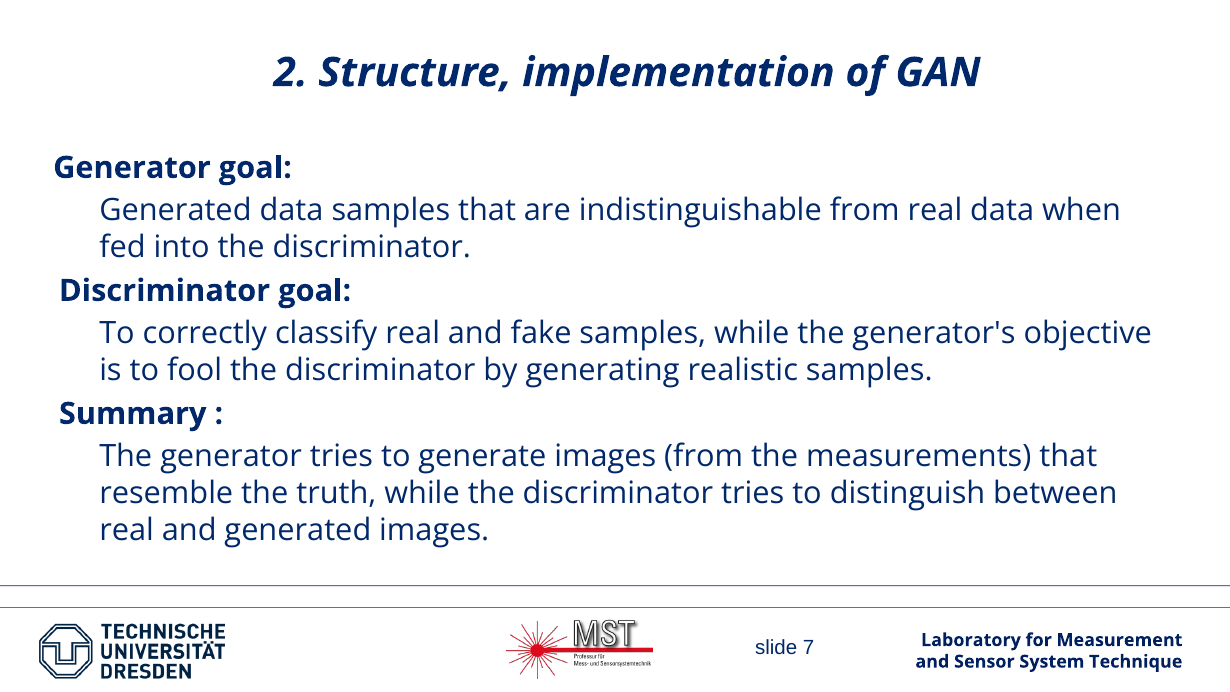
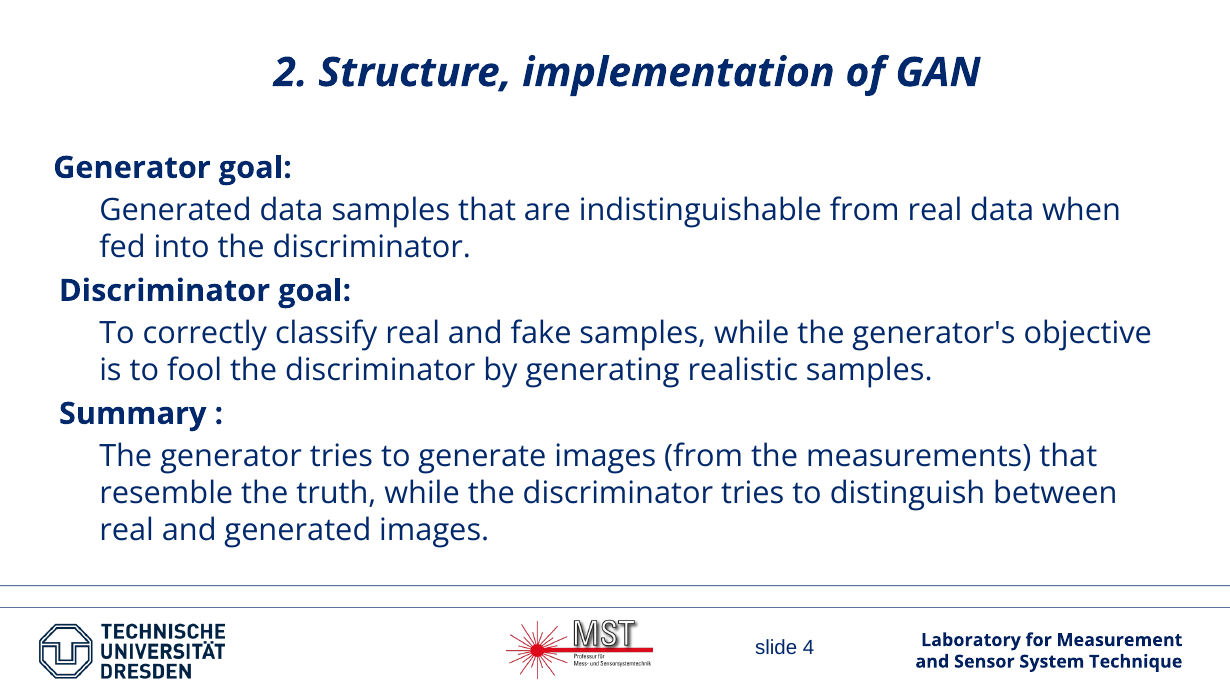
7: 7 -> 4
